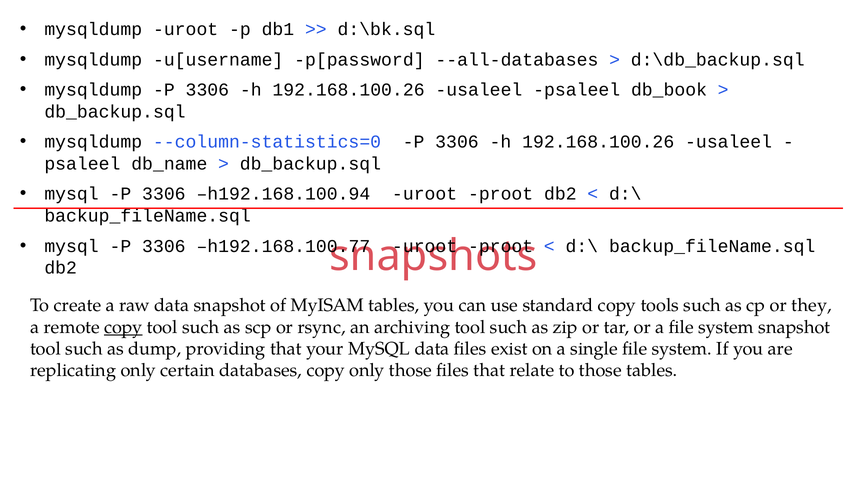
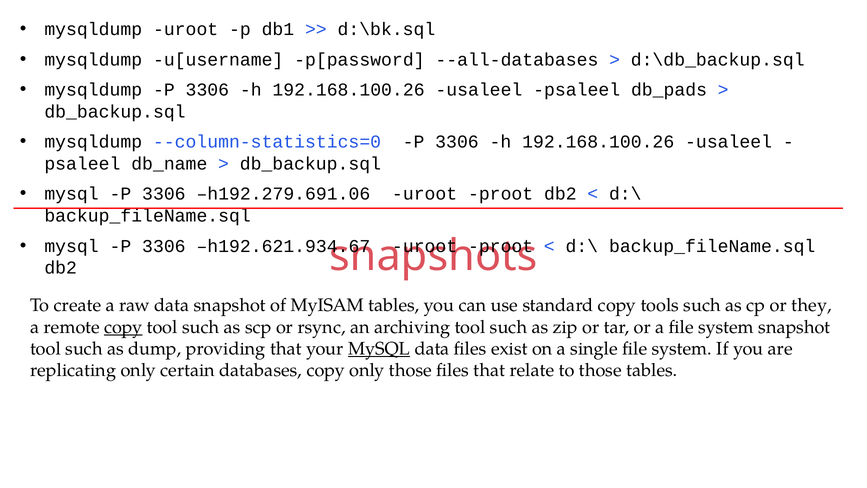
db_book: db_book -> db_pads
h192.168.100.94: h192.168.100.94 -> h192.279.691.06
h192.168.100.77: h192.168.100.77 -> h192.621.934.67
MySQL at (379, 349) underline: none -> present
